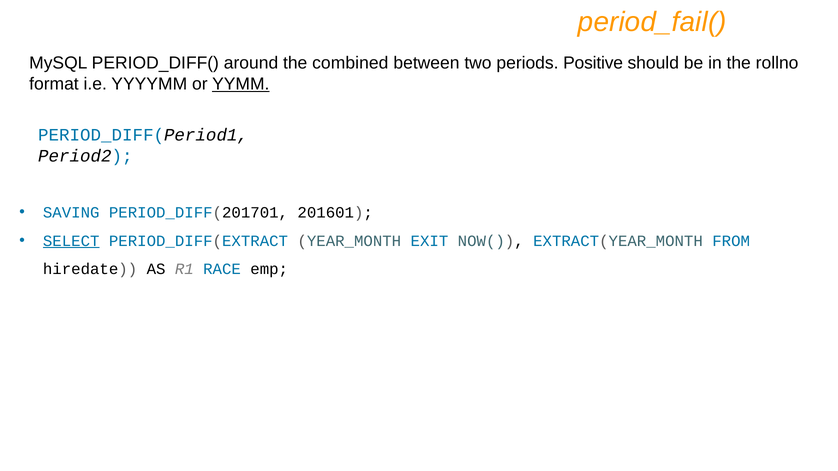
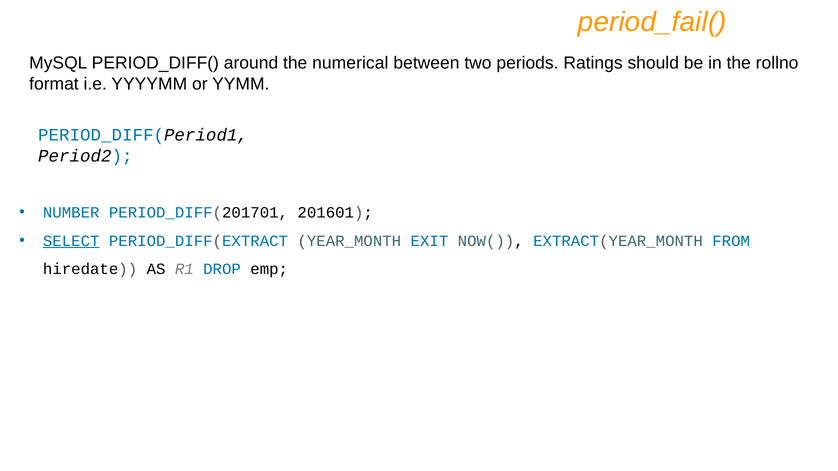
combined: combined -> numerical
Positive: Positive -> Ratings
YYMM underline: present -> none
SAVING: SAVING -> NUMBER
RACE: RACE -> DROP
